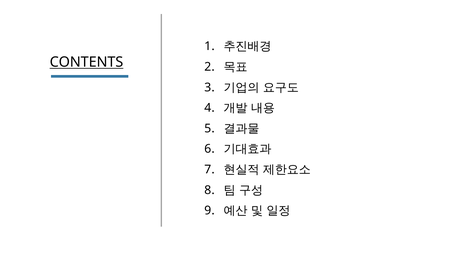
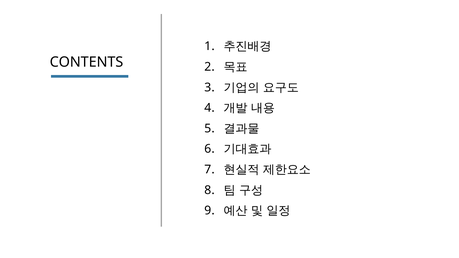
CONTENTS underline: present -> none
